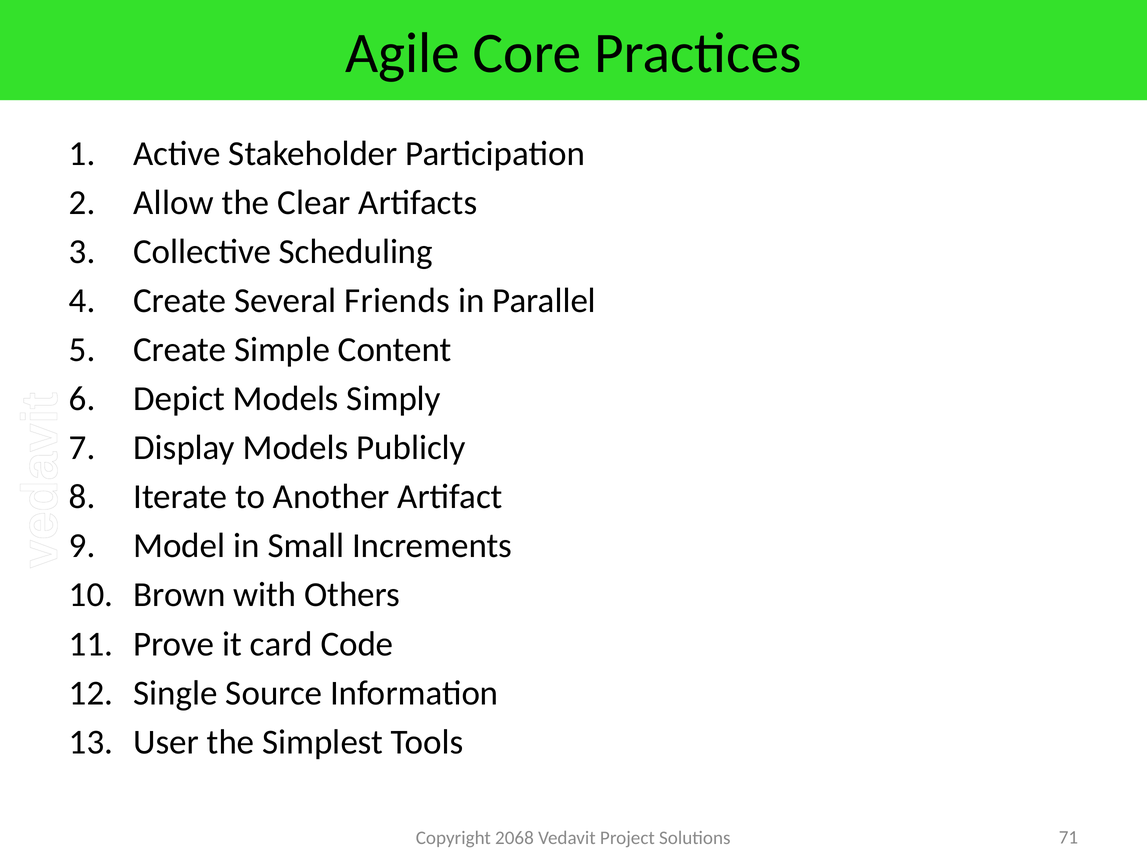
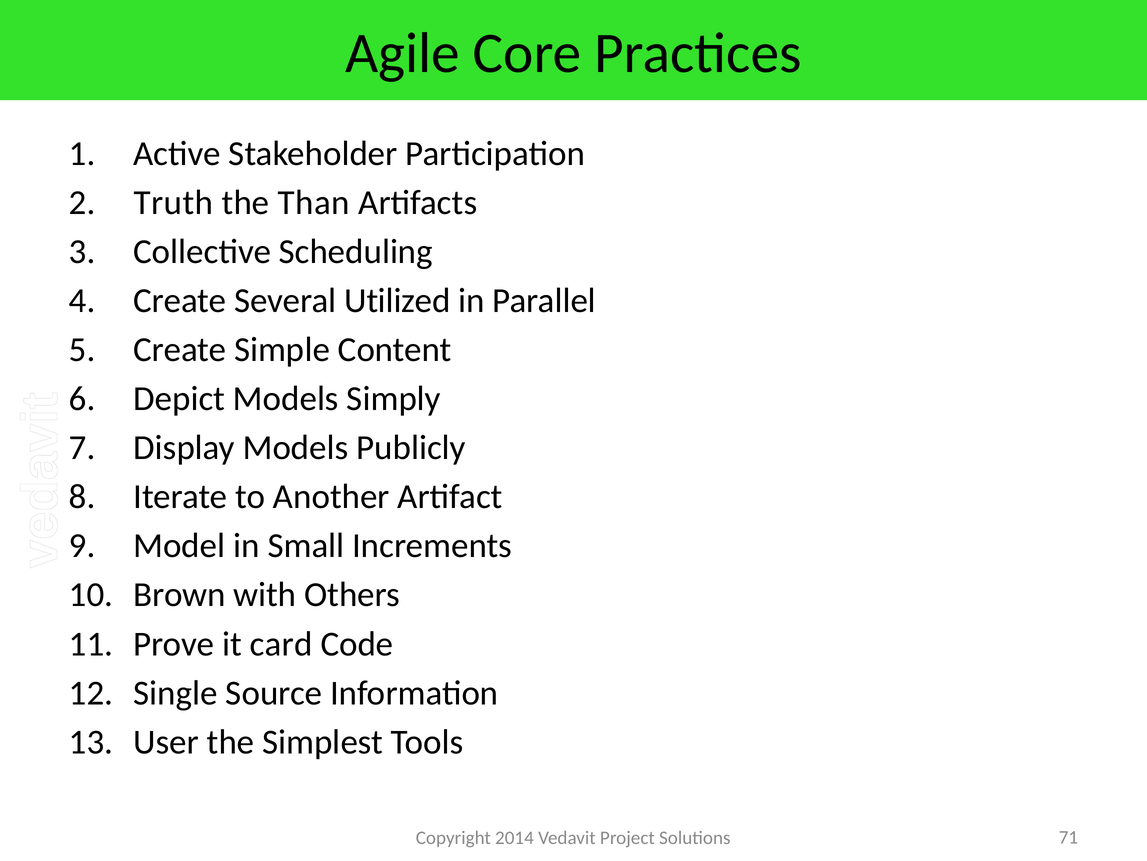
Allow: Allow -> Truth
Clear: Clear -> Than
Friends: Friends -> Utilized
2068: 2068 -> 2014
